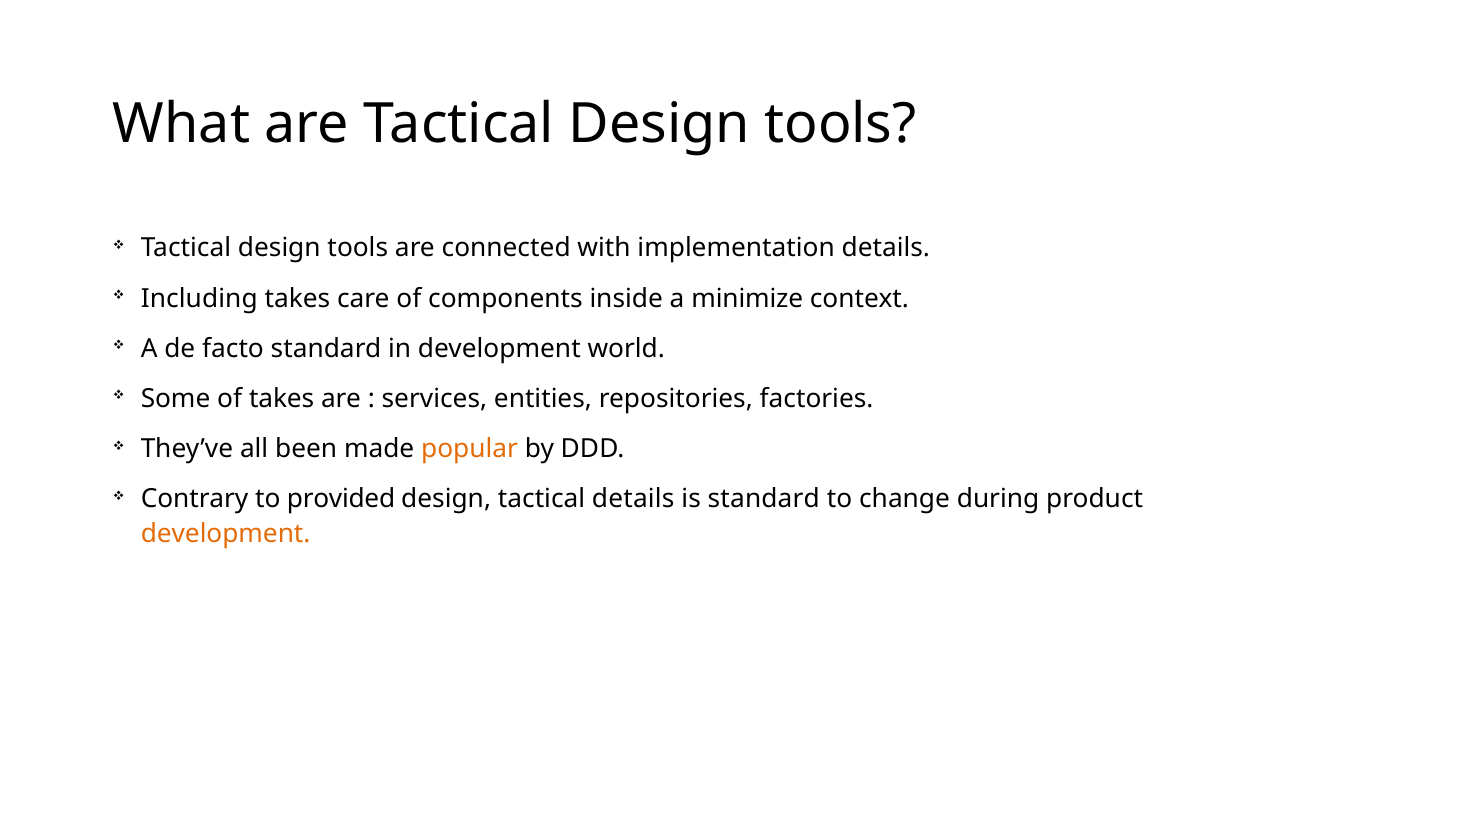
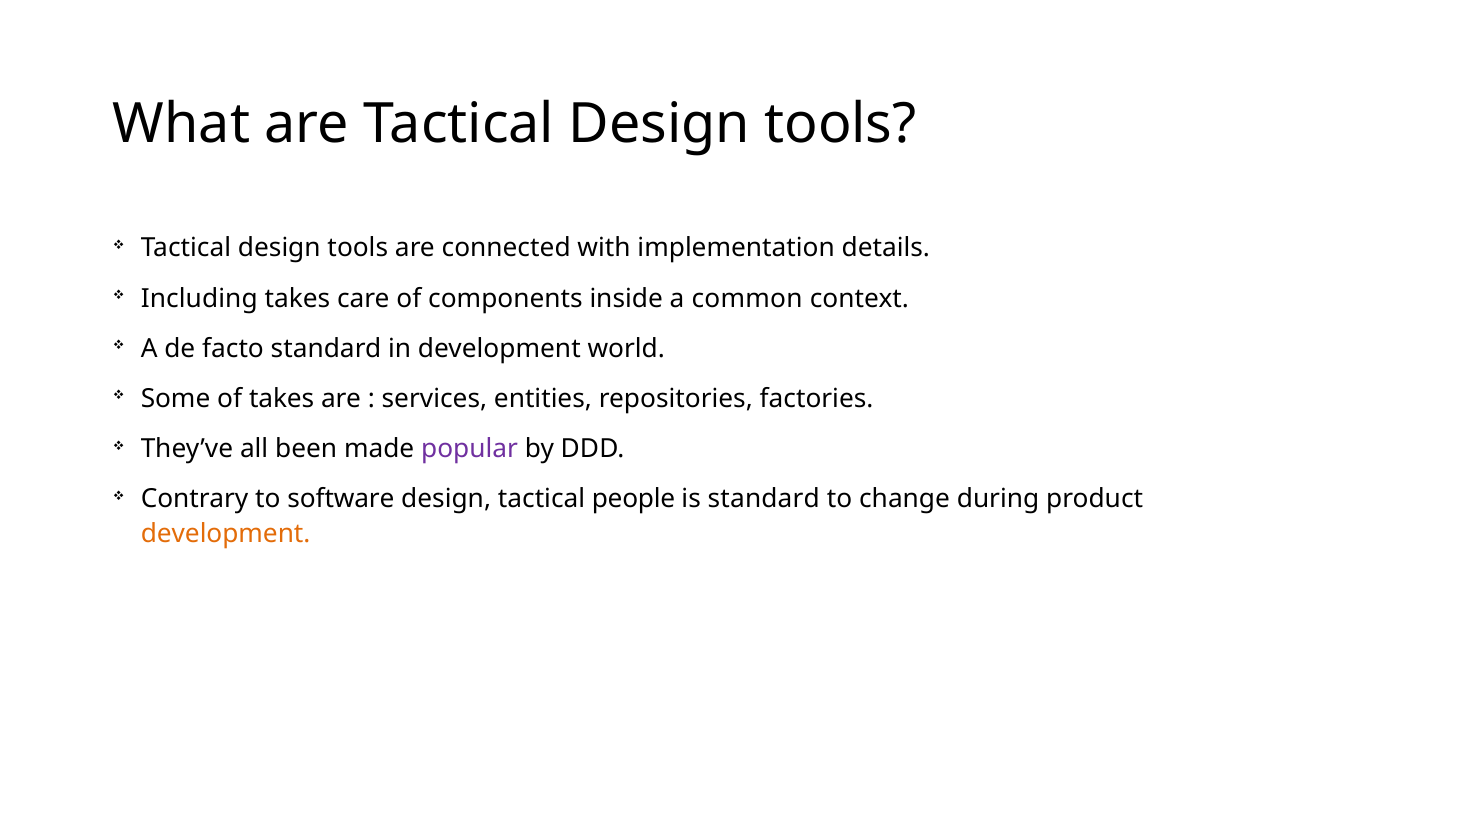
minimize: minimize -> common
popular colour: orange -> purple
provided: provided -> software
tactical details: details -> people
